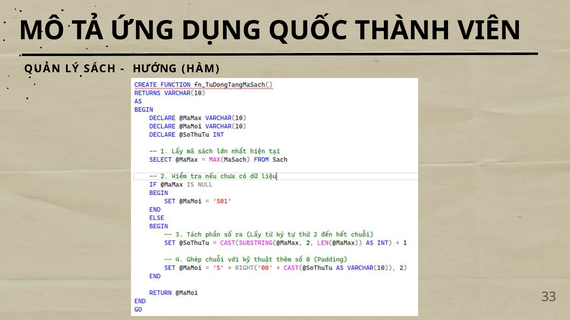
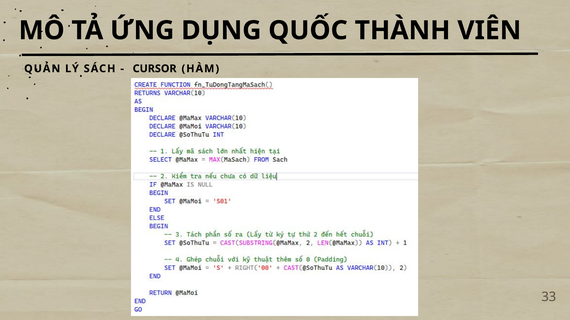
HƯỚNG: HƯỚNG -> CURSOR
